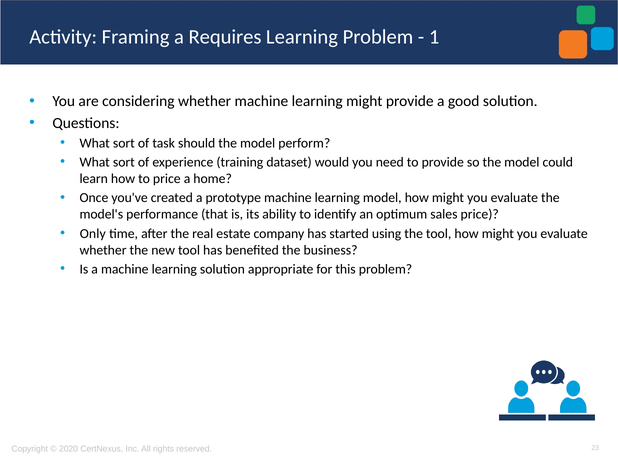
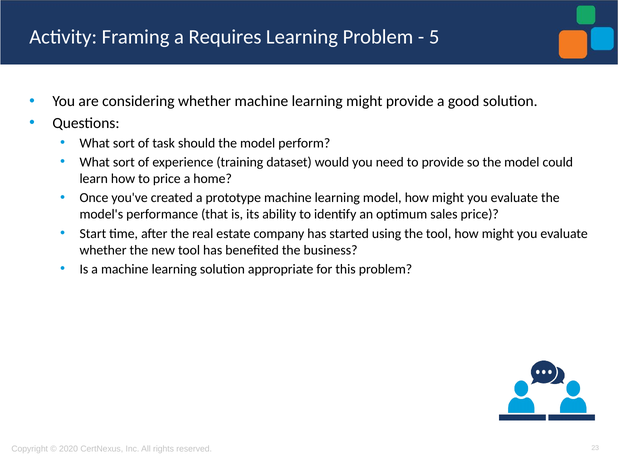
1: 1 -> 5
Only: Only -> Start
